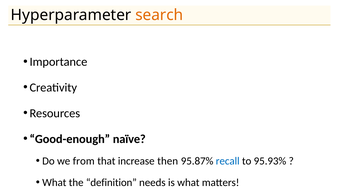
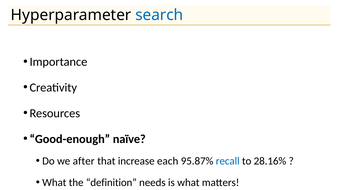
search colour: orange -> blue
from: from -> after
then: then -> each
95.93%: 95.93% -> 28.16%
